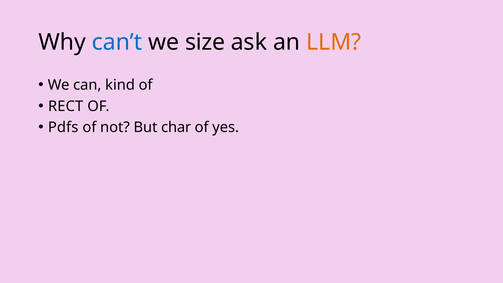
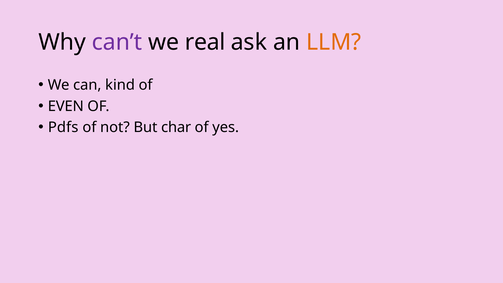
can’t colour: blue -> purple
size: size -> real
RECT: RECT -> EVEN
